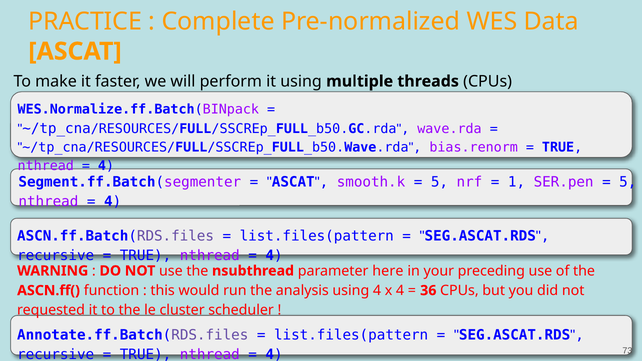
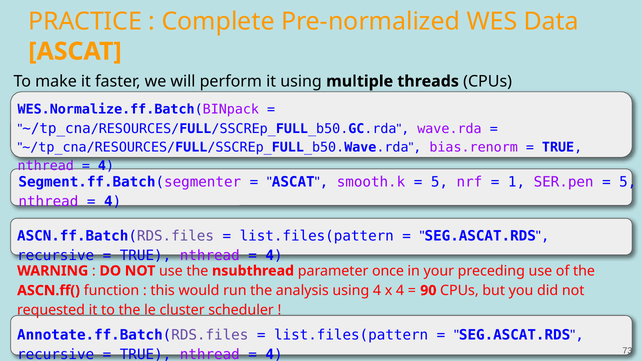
here: here -> once
36: 36 -> 90
